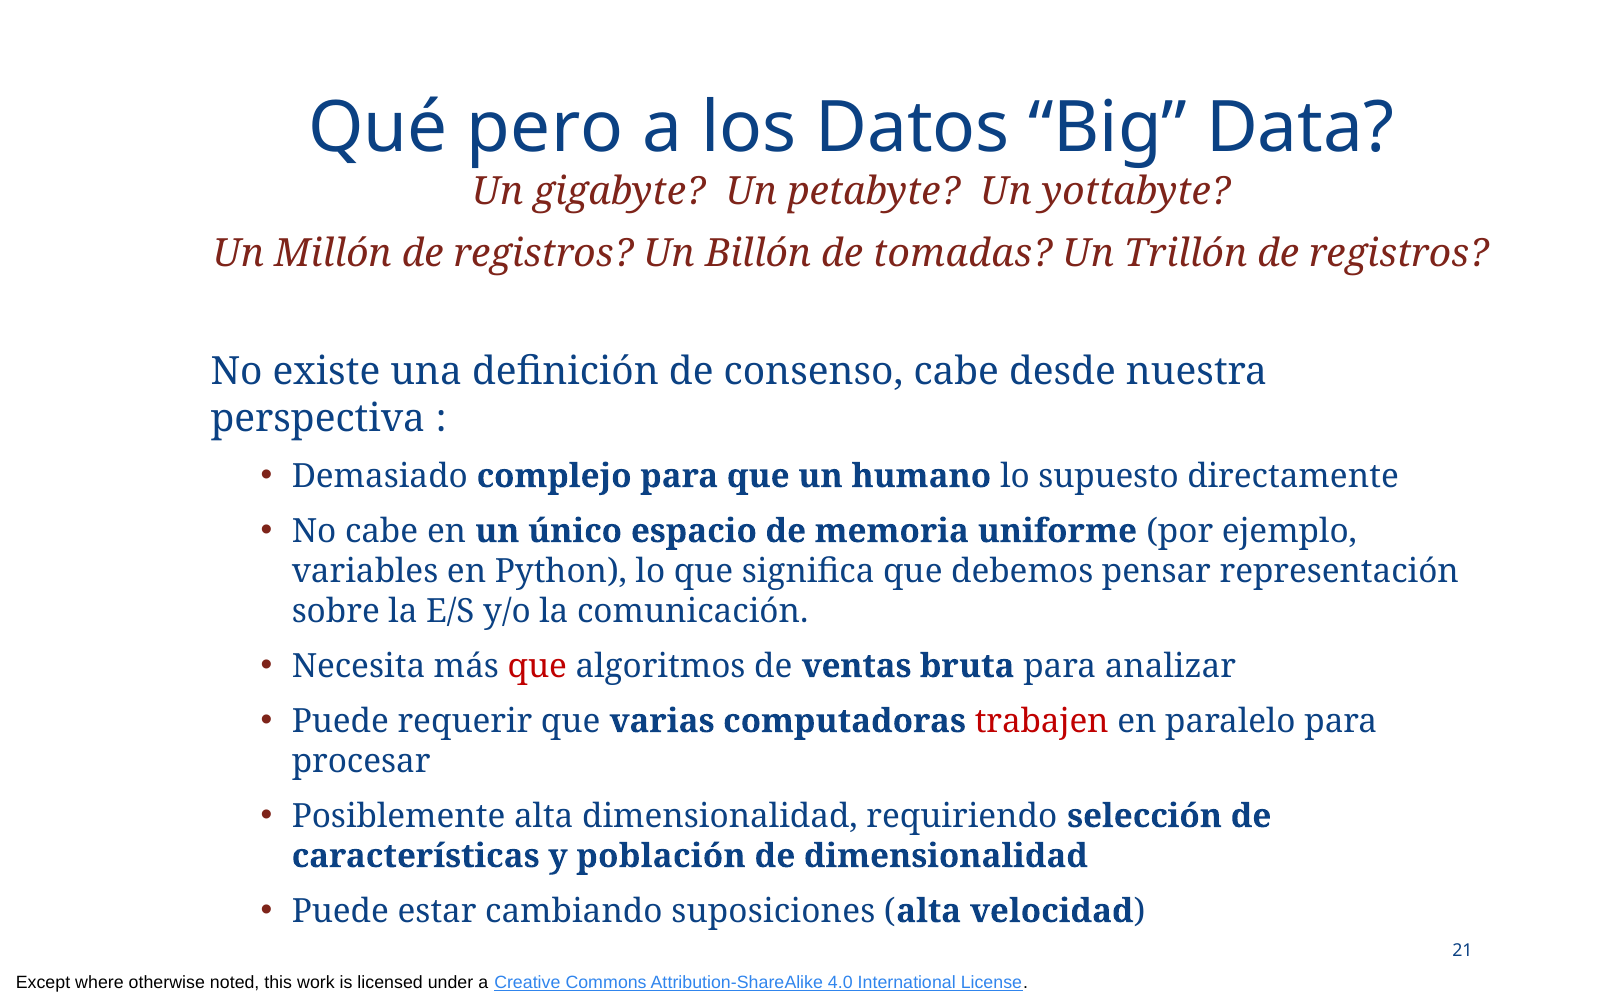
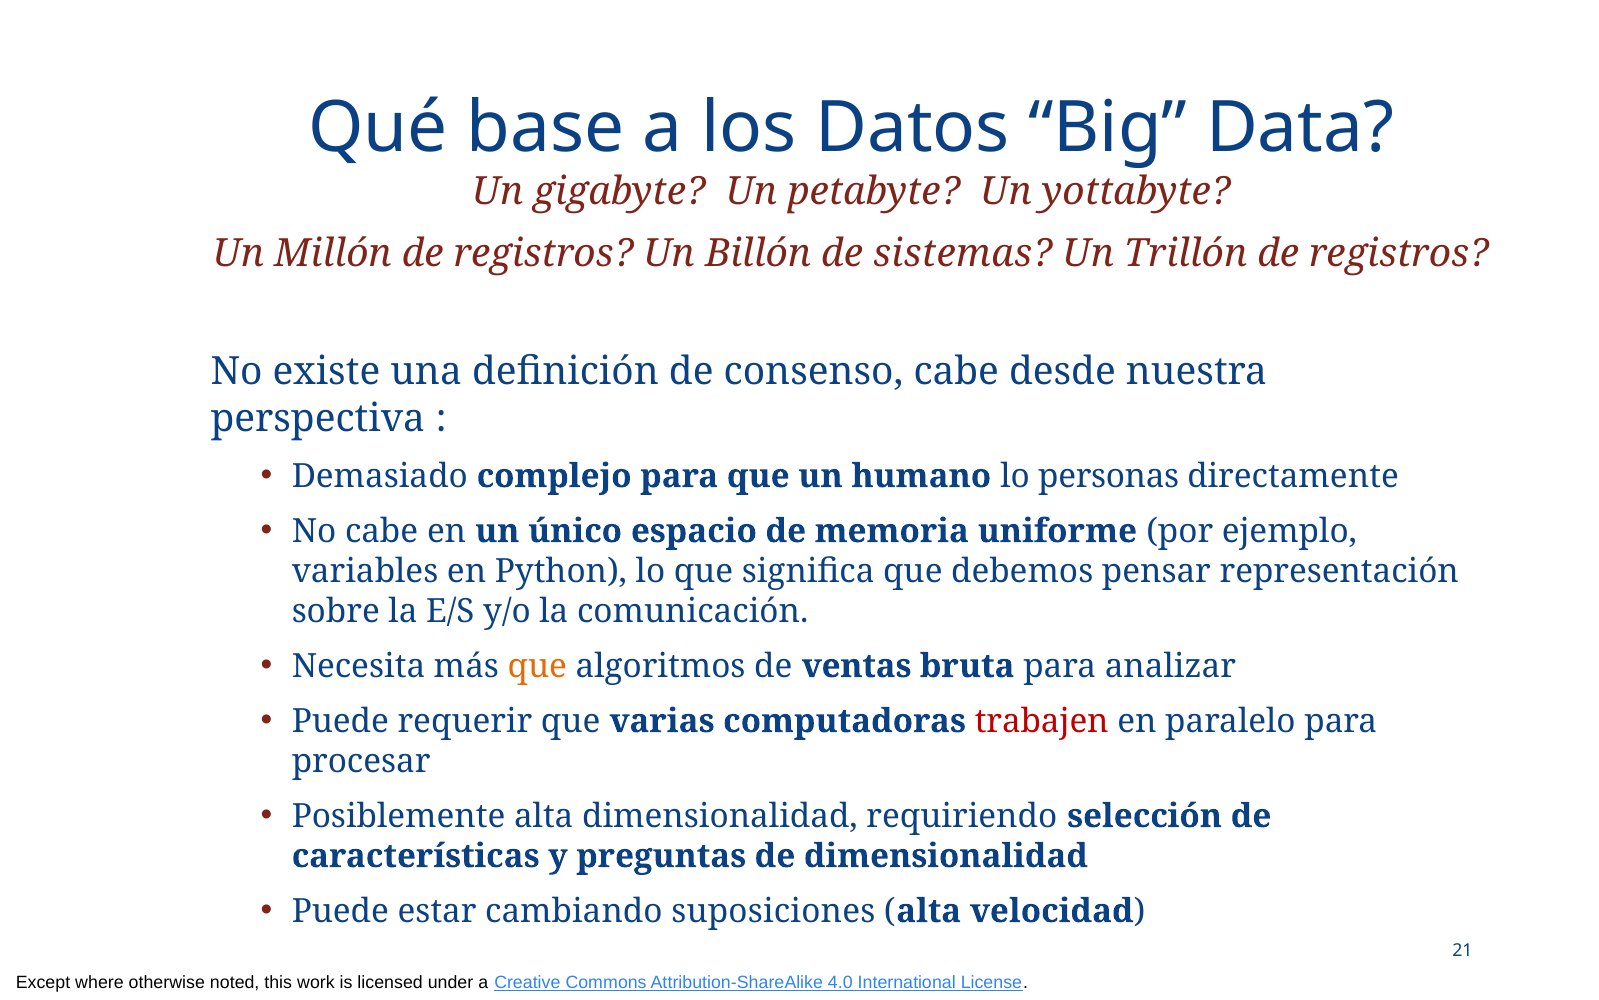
pero: pero -> base
tomadas: tomadas -> sistemas
supuesto: supuesto -> personas
que at (537, 666) colour: red -> orange
población: población -> preguntas
